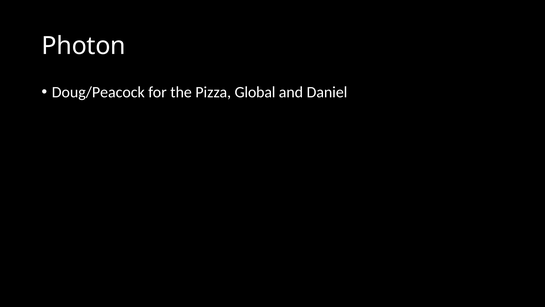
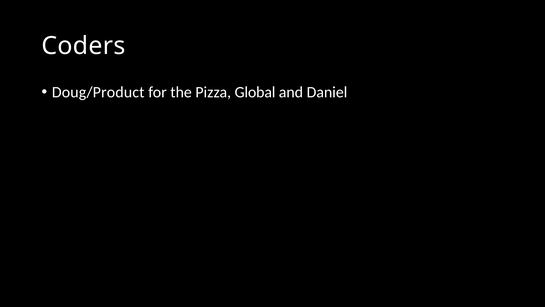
Photon: Photon -> Coders
Doug/Peacock: Doug/Peacock -> Doug/Product
